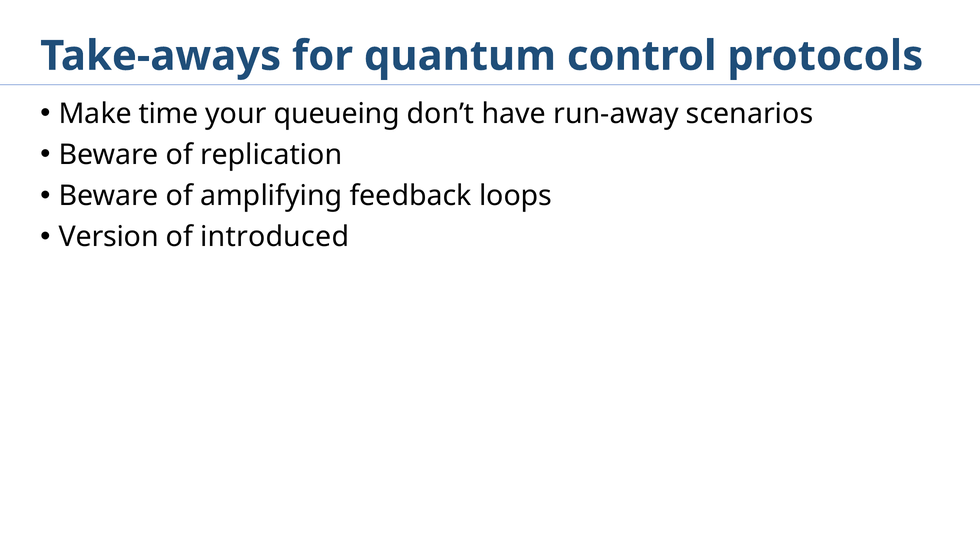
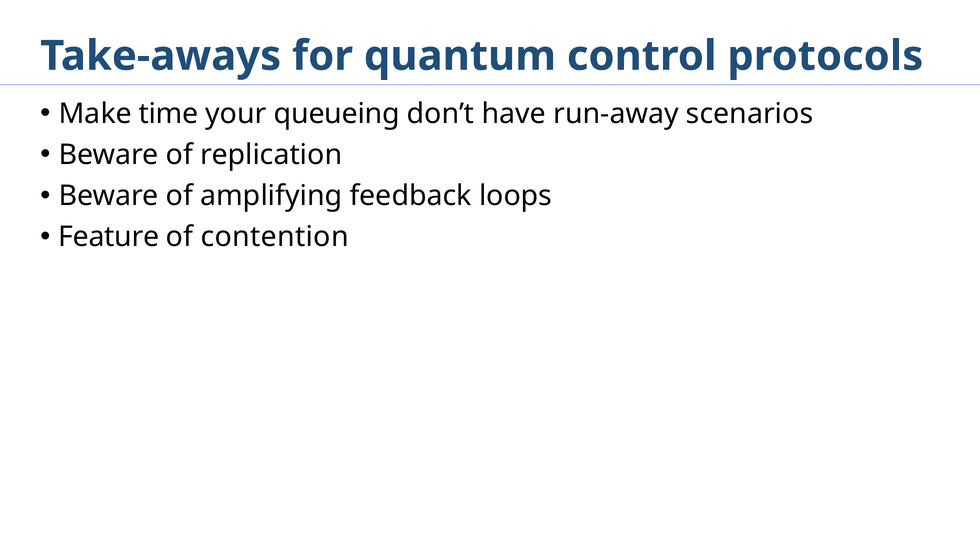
Version: Version -> Feature
introduced: introduced -> contention
